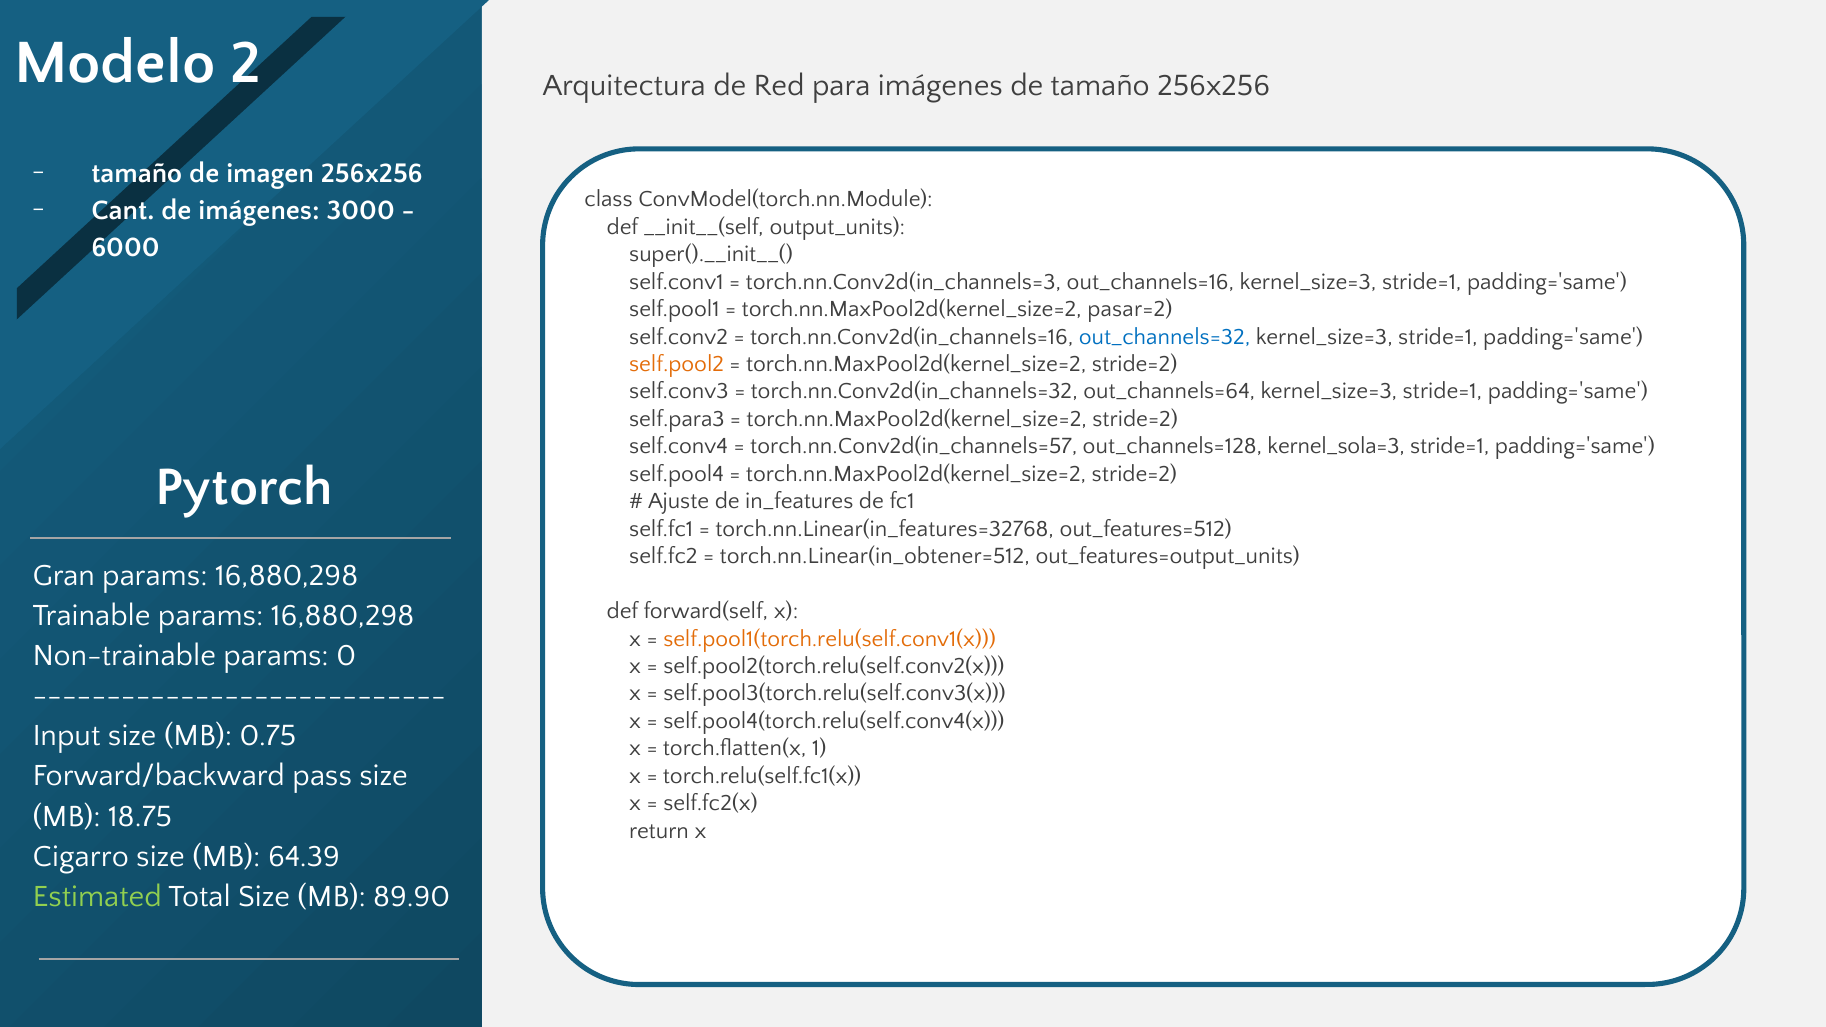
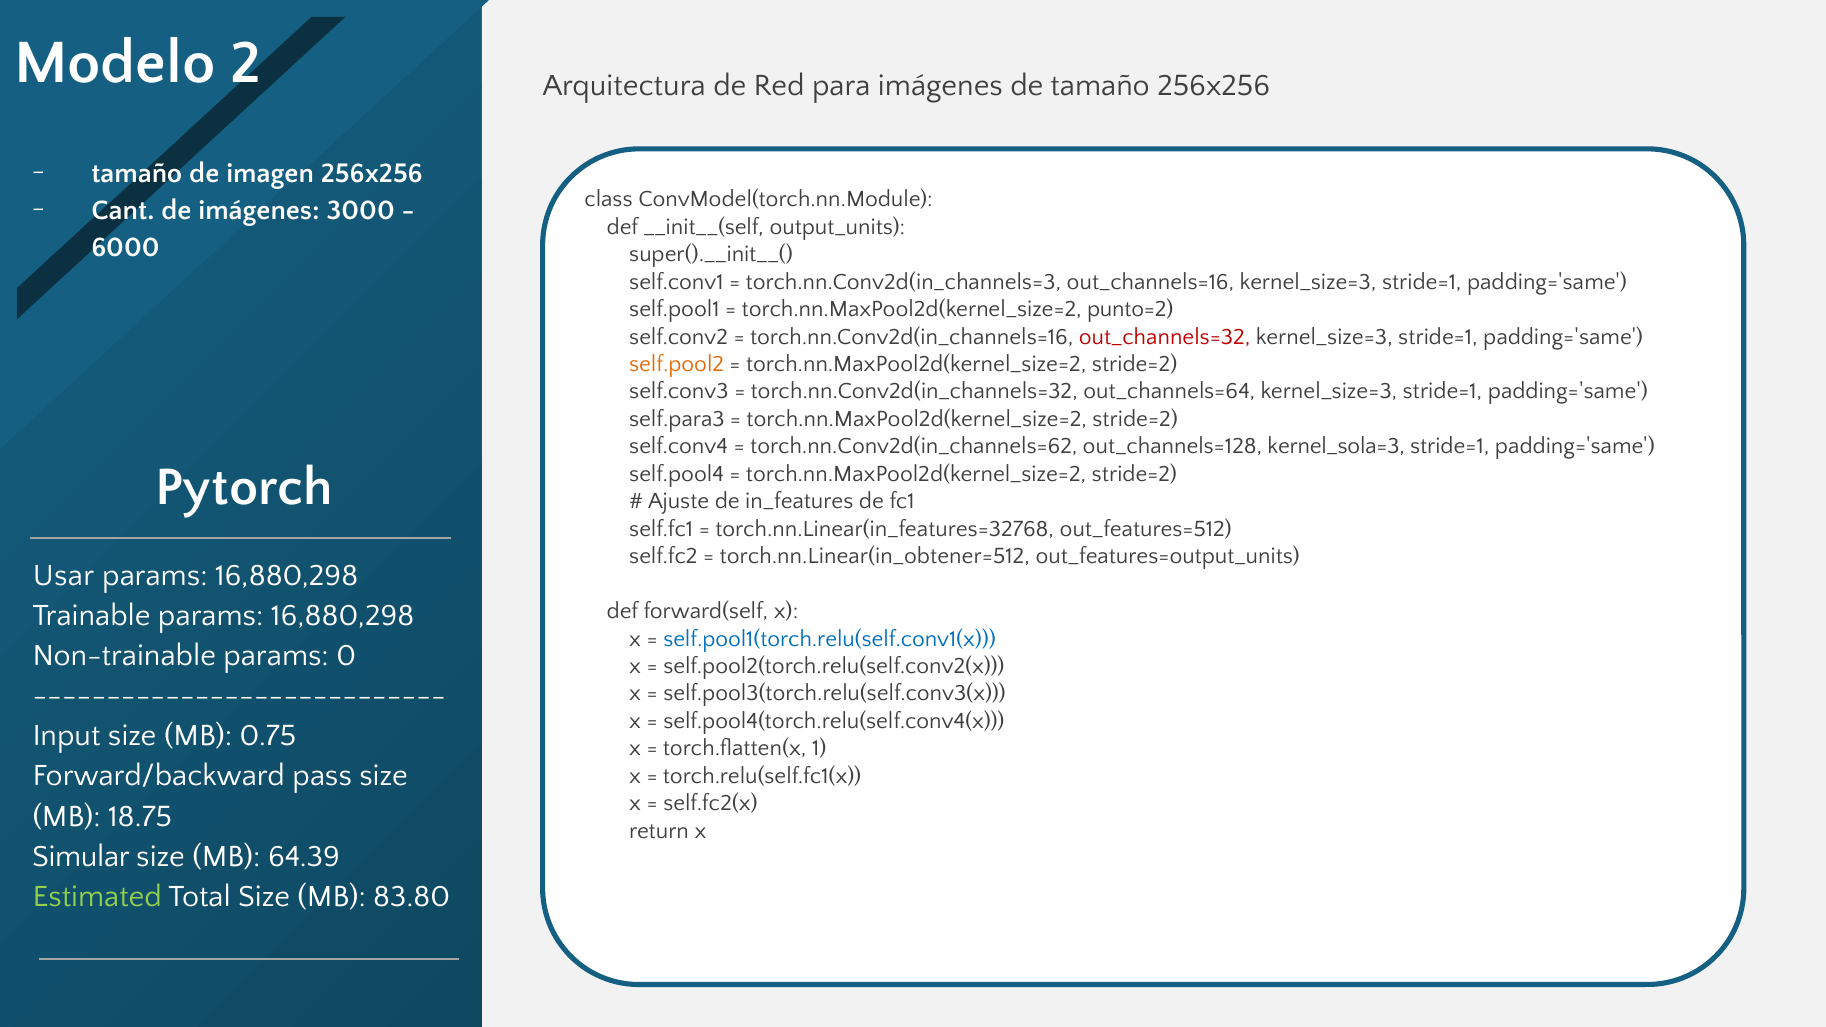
pasar=2: pasar=2 -> punto=2
out_channels=32 colour: blue -> red
torch.nn.Conv2d(in_channels=57: torch.nn.Conv2d(in_channels=57 -> torch.nn.Conv2d(in_channels=62
Gran: Gran -> Usar
self.pool1(torch.relu(self.conv1(x colour: orange -> blue
Cigarro: Cigarro -> Simular
89.90: 89.90 -> 83.80
